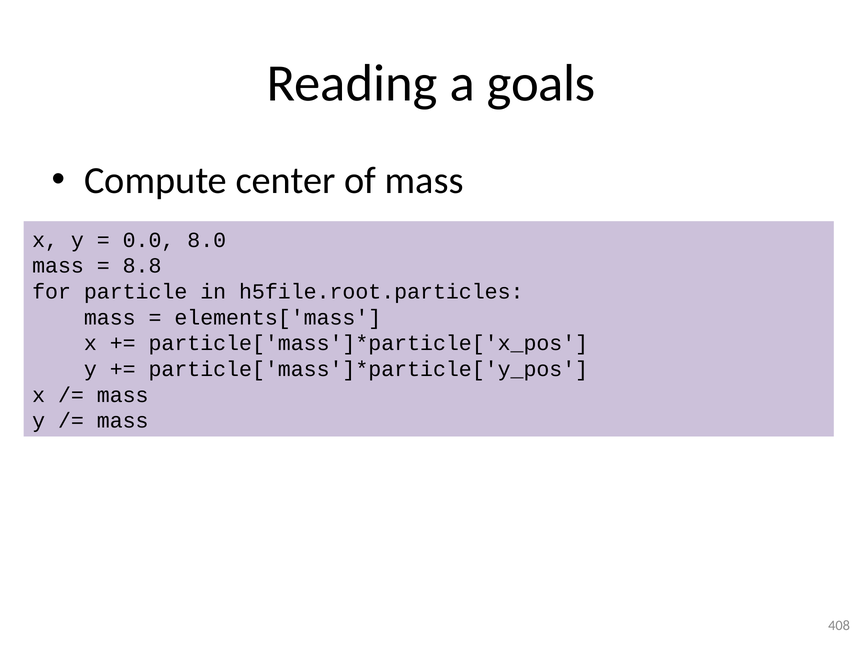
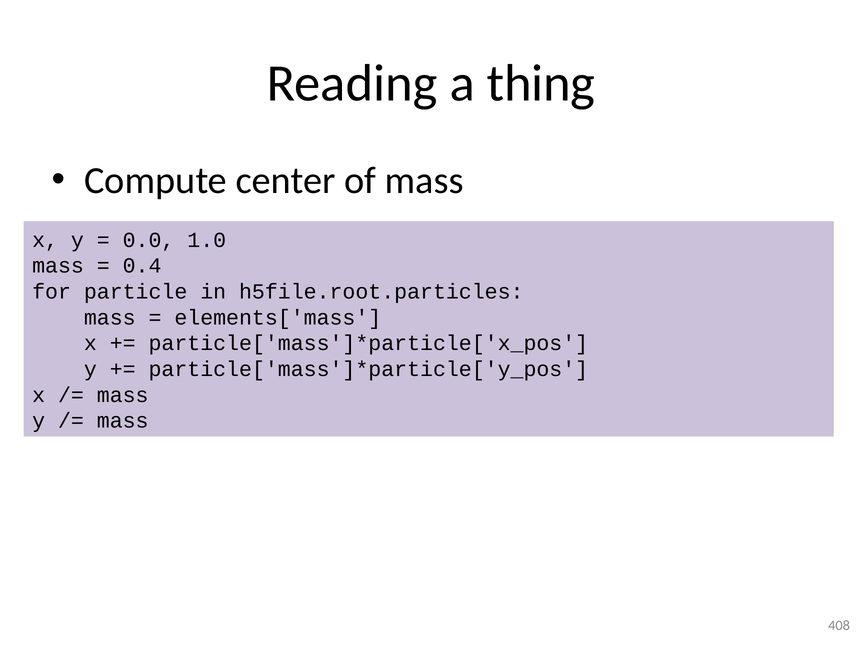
goals: goals -> thing
8.0: 8.0 -> 1.0
8.8: 8.8 -> 0.4
